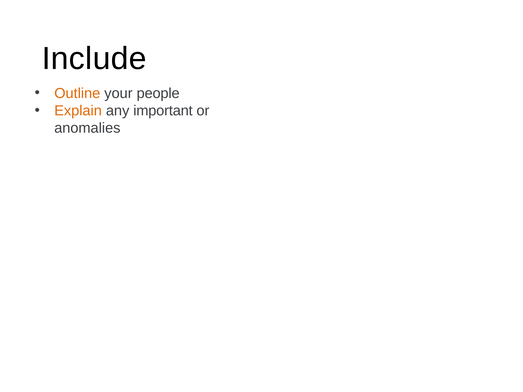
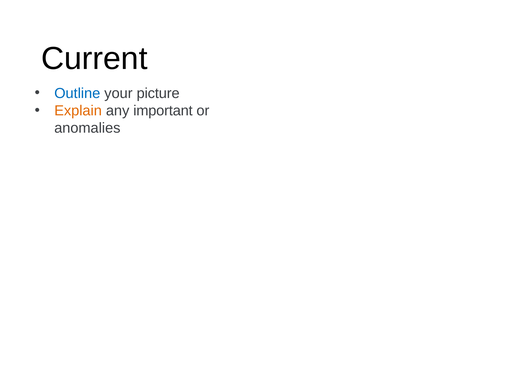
Include: Include -> Current
Outline colour: orange -> blue
people: people -> picture
